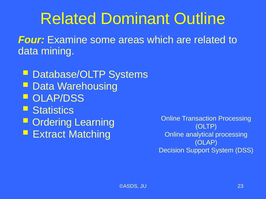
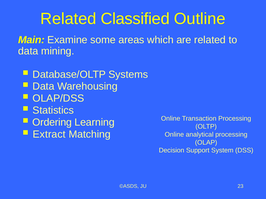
Dominant: Dominant -> Classified
Four: Four -> Main
